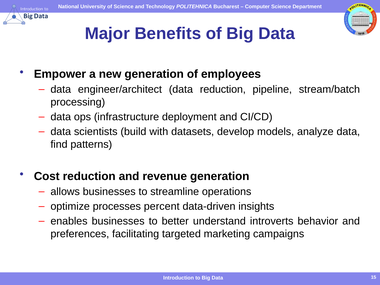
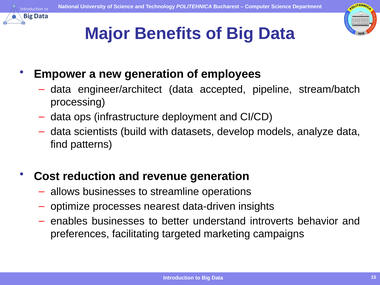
data reduction: reduction -> accepted
percent: percent -> nearest
